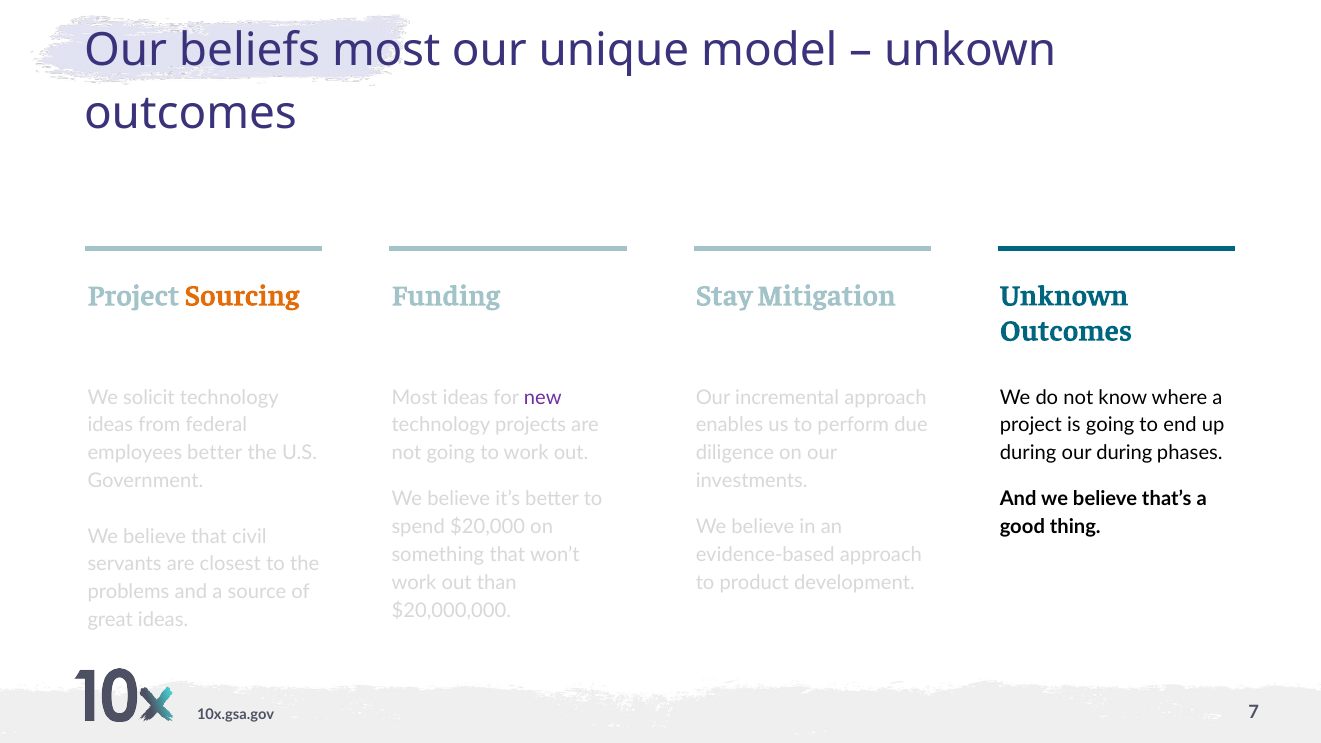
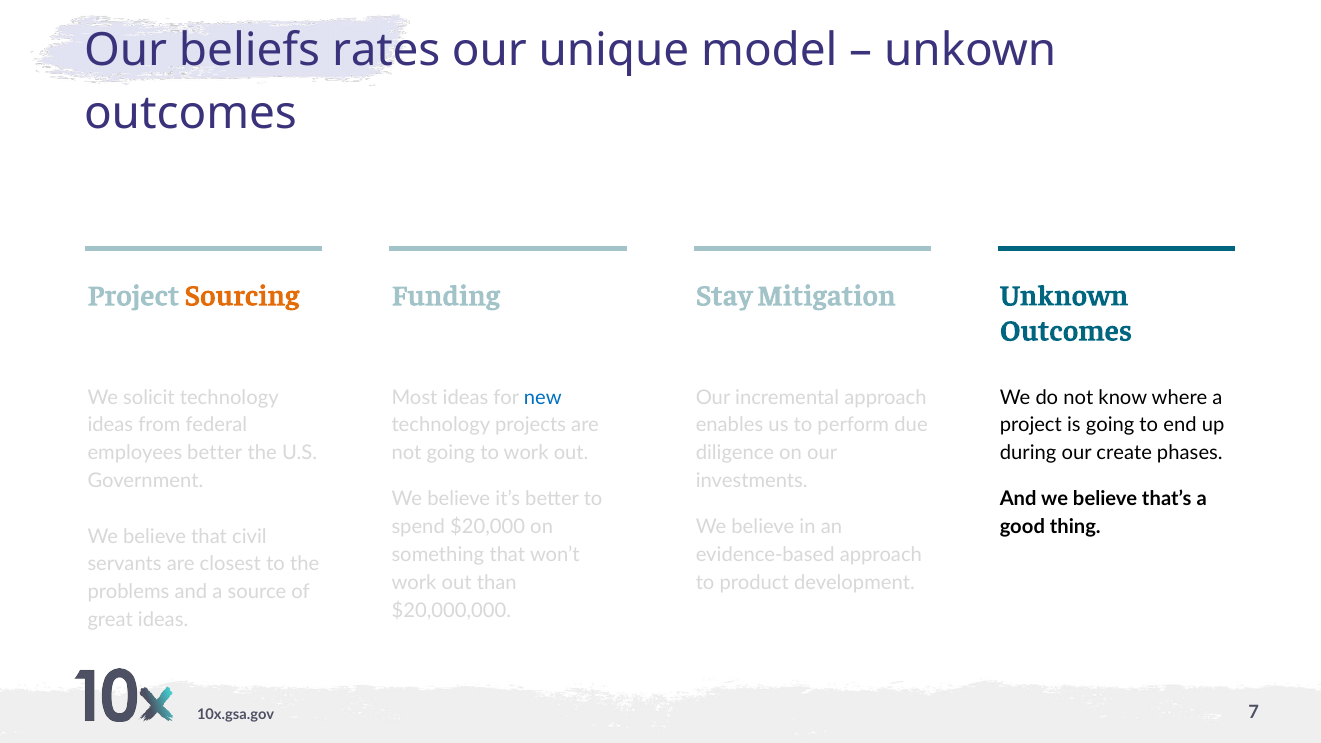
beliefs most: most -> rates
new colour: purple -> blue
our during: during -> create
